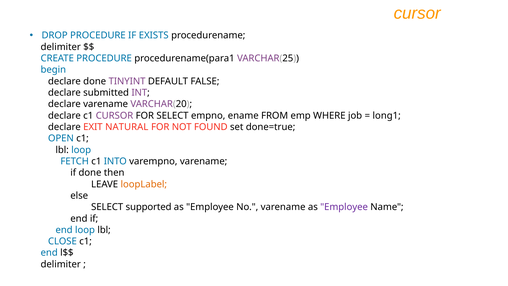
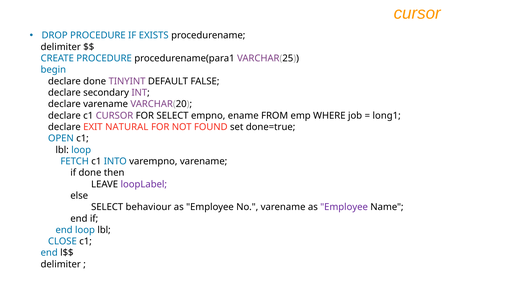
submitted: submitted -> secondary
loopLabel colour: orange -> purple
supported: supported -> behaviour
